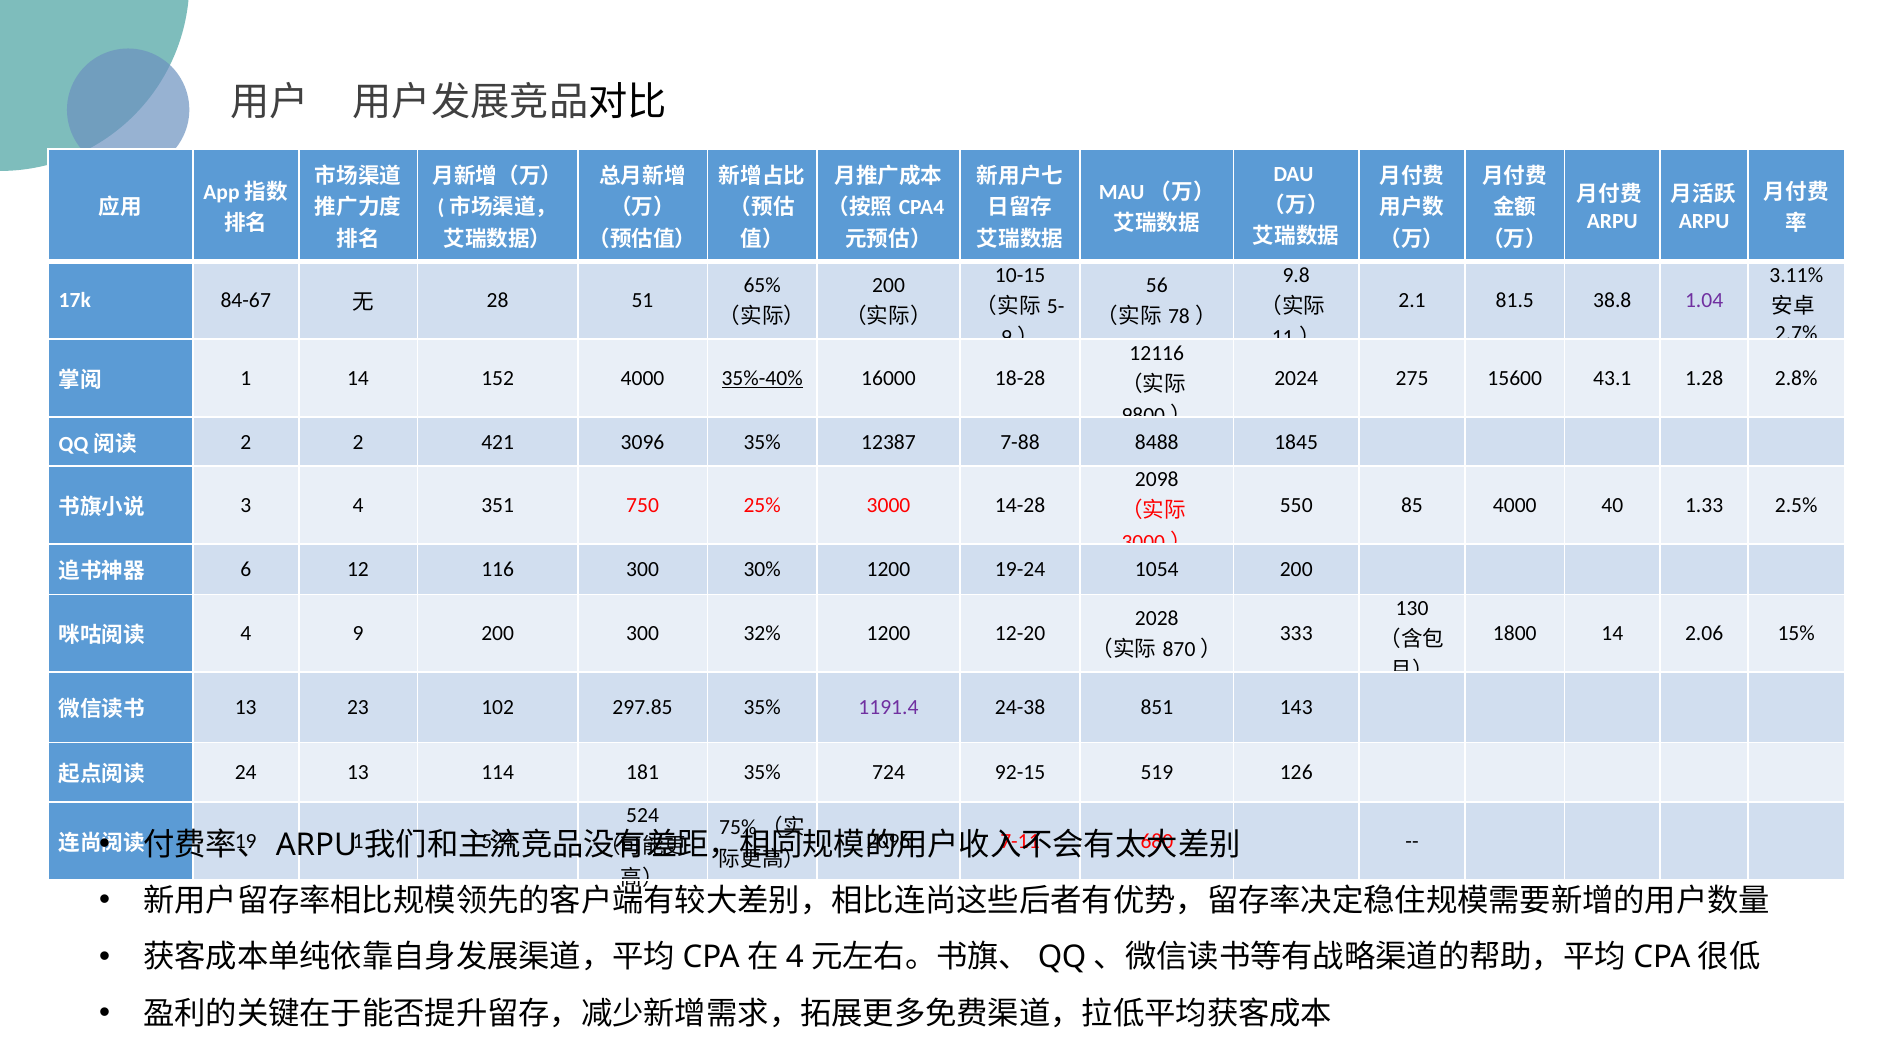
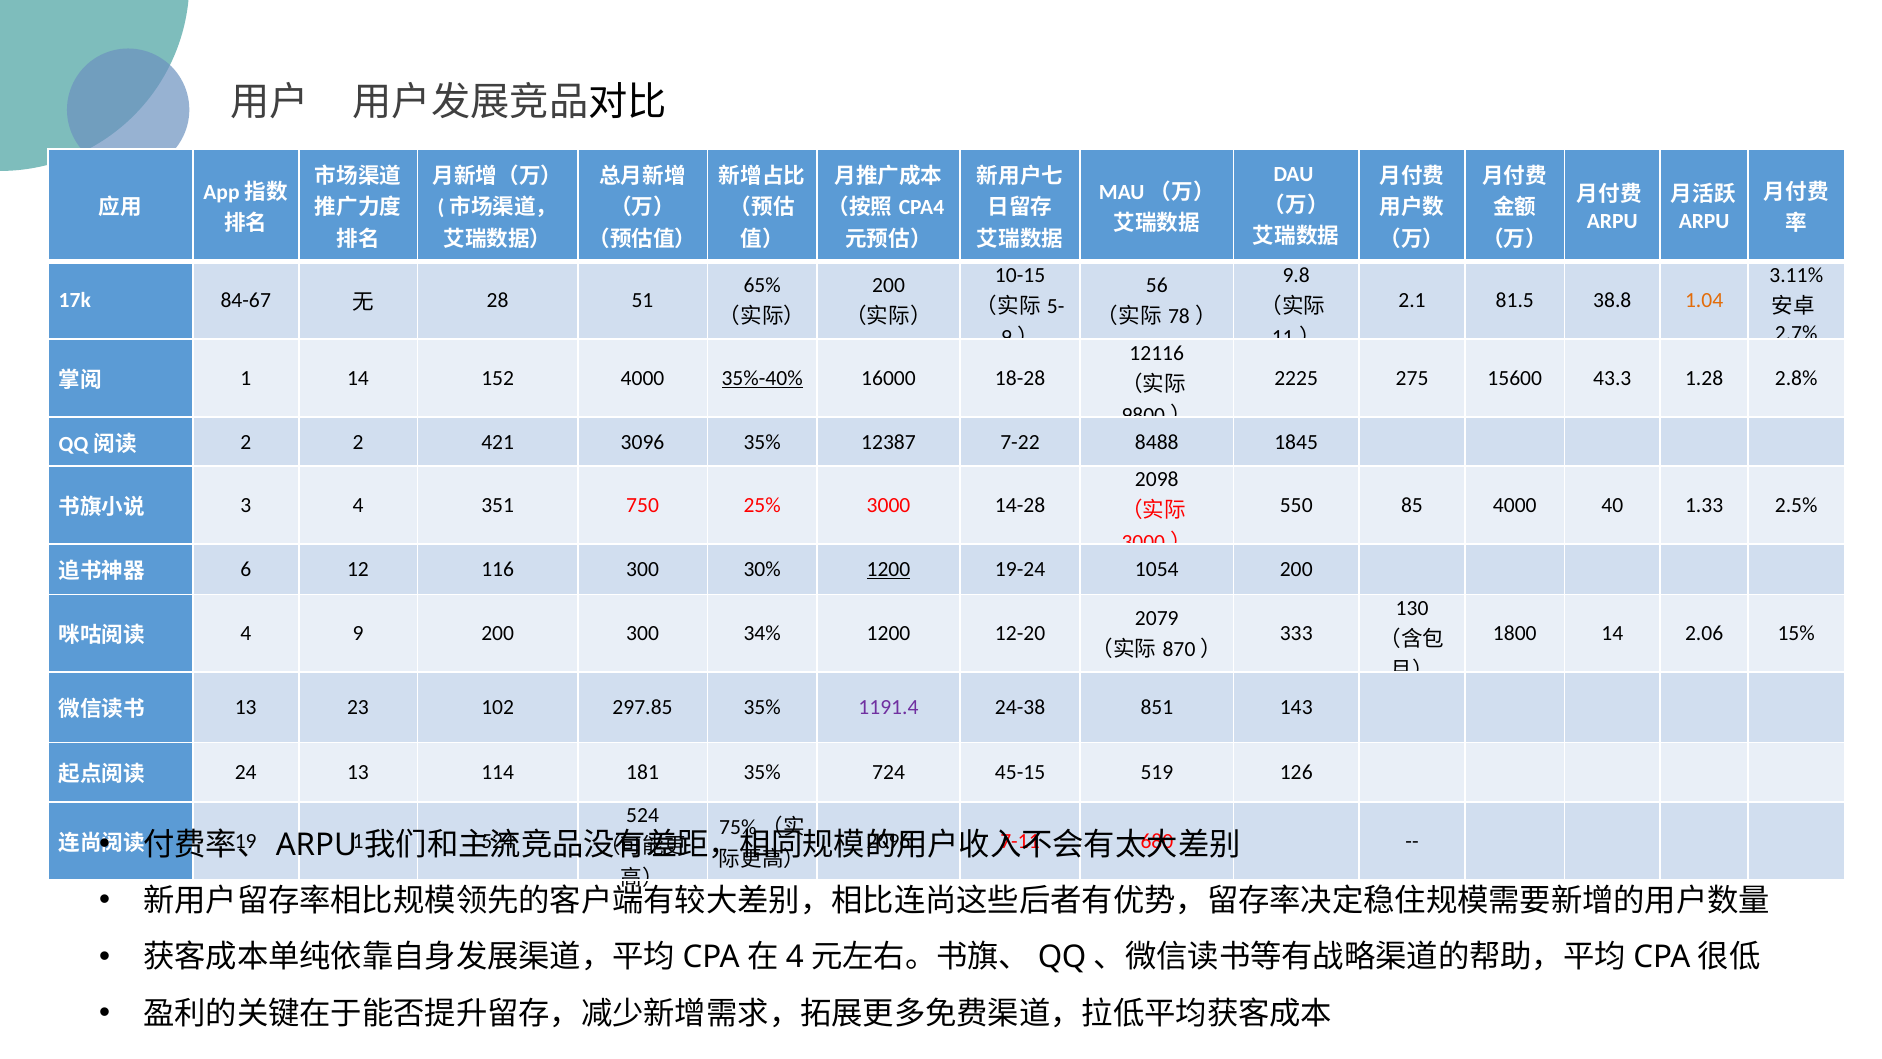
1.04 colour: purple -> orange
2024: 2024 -> 2225
43.1: 43.1 -> 43.3
7-88: 7-88 -> 7-22
1200 at (888, 569) underline: none -> present
2028: 2028 -> 2079
32%: 32% -> 34%
92-15: 92-15 -> 45-15
